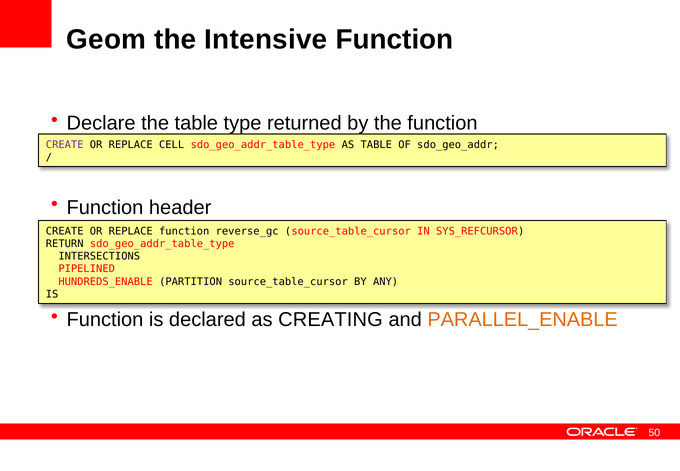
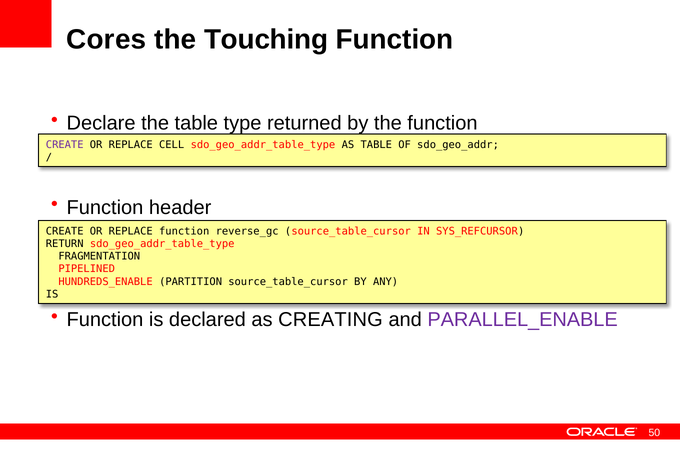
Geom: Geom -> Cores
Intensive: Intensive -> Touching
INTERSECTIONS: INTERSECTIONS -> FRAGMENTATION
PARALLEL_ENABLE colour: orange -> purple
